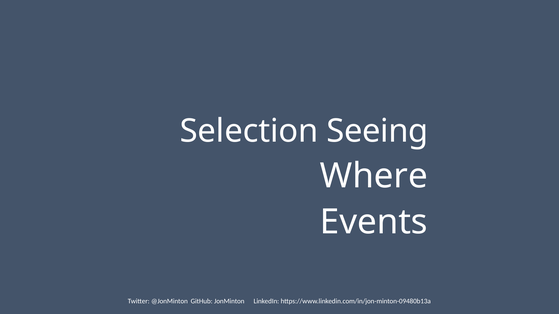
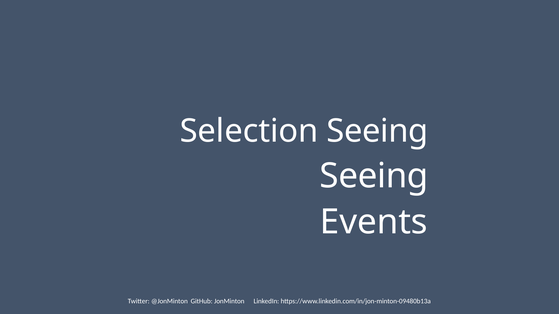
Where at (374, 176): Where -> Seeing
